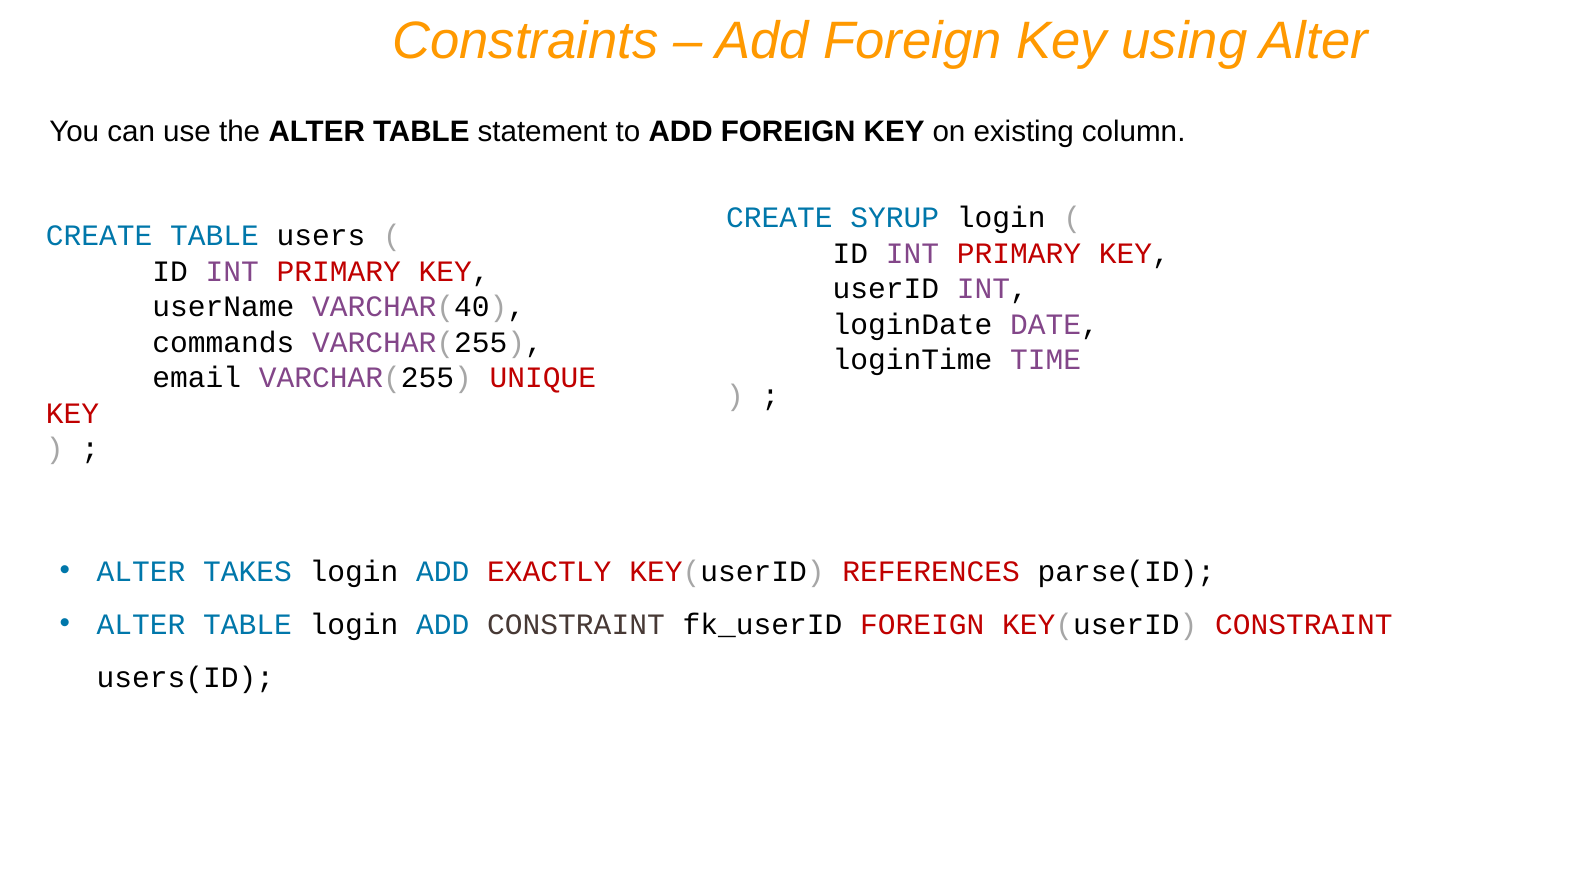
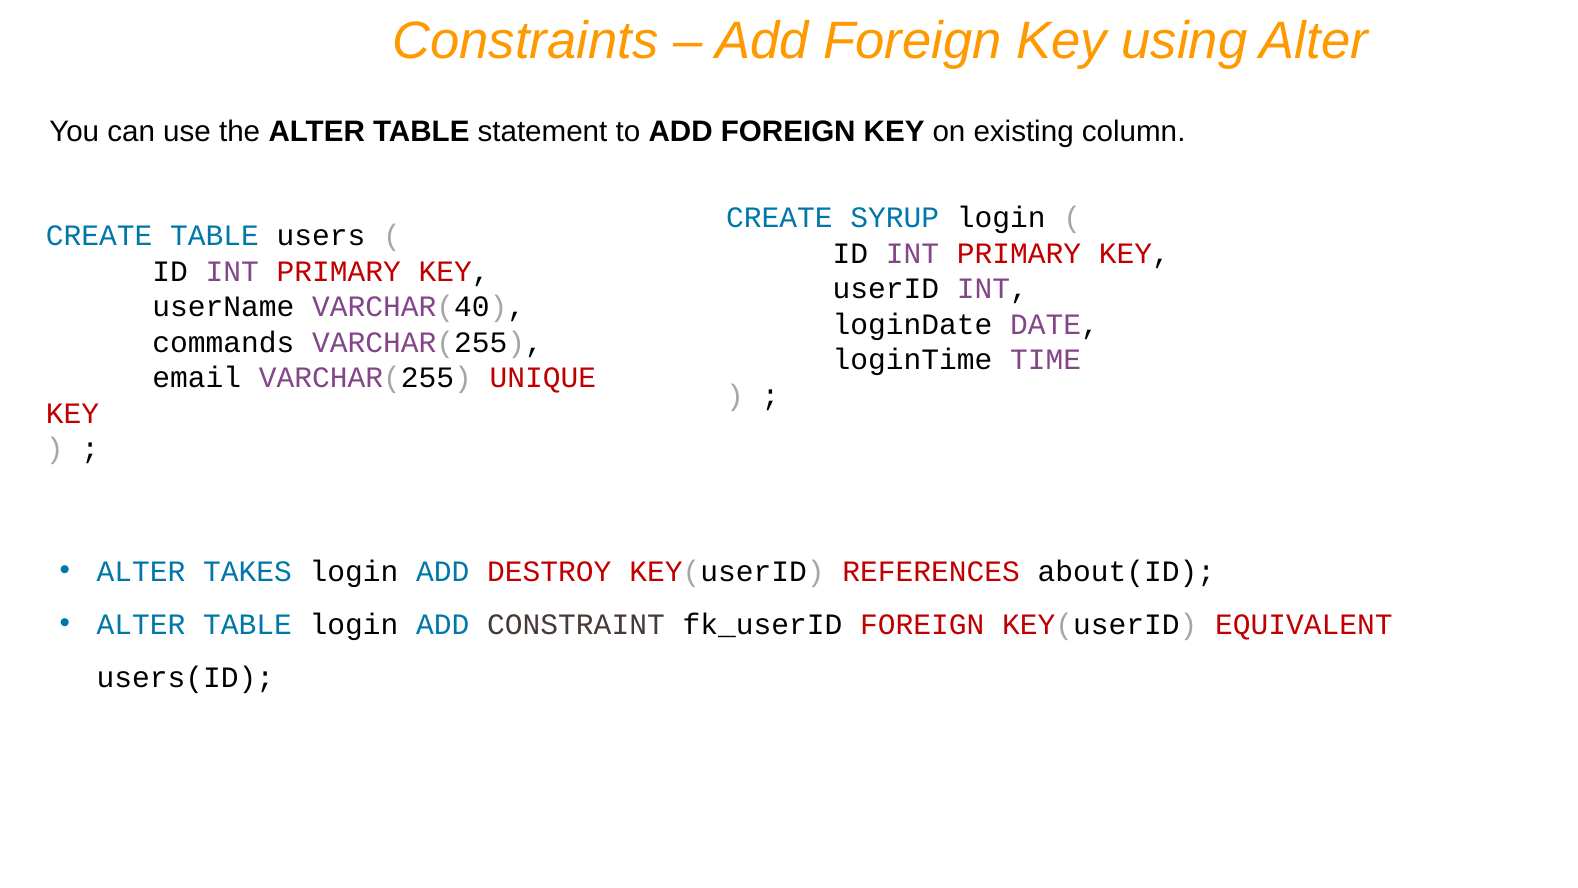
EXACTLY: EXACTLY -> DESTROY
parse(ID: parse(ID -> about(ID
KEY(userID CONSTRAINT: CONSTRAINT -> EQUIVALENT
